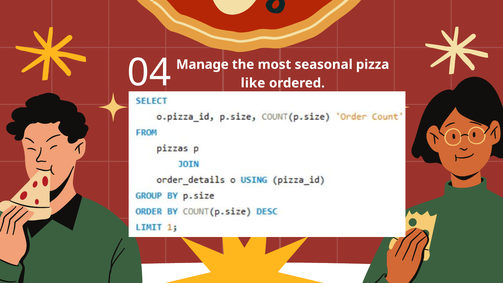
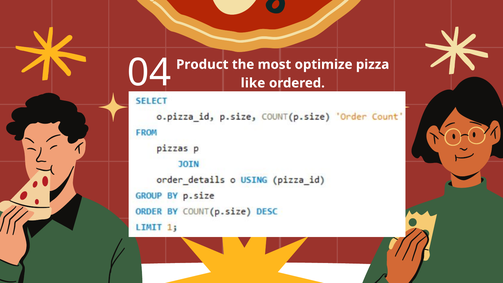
Manage: Manage -> Product
seasonal: seasonal -> optimize
